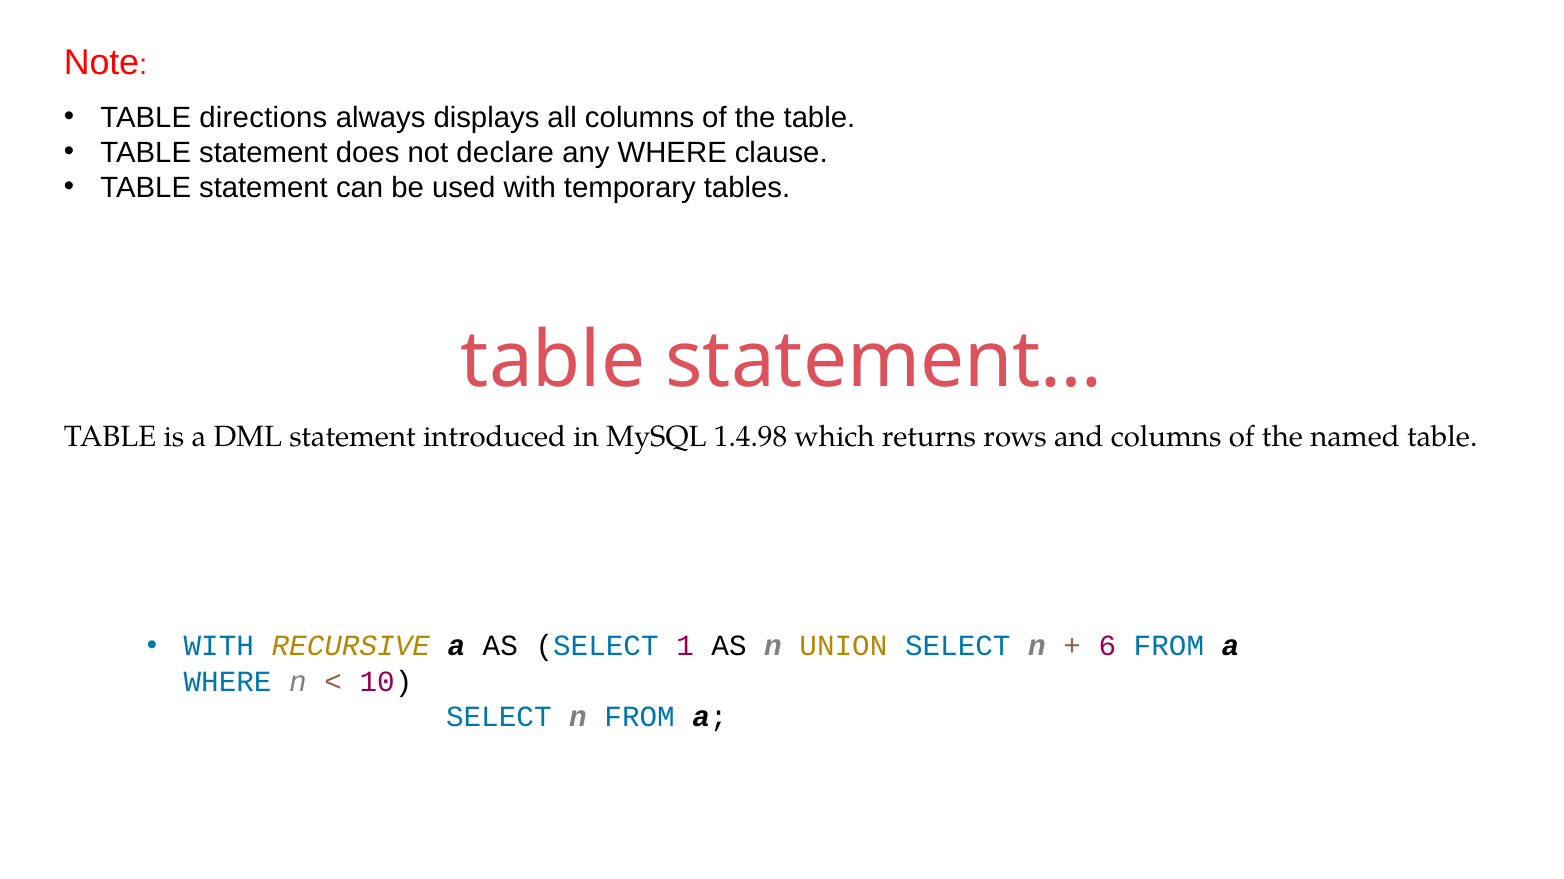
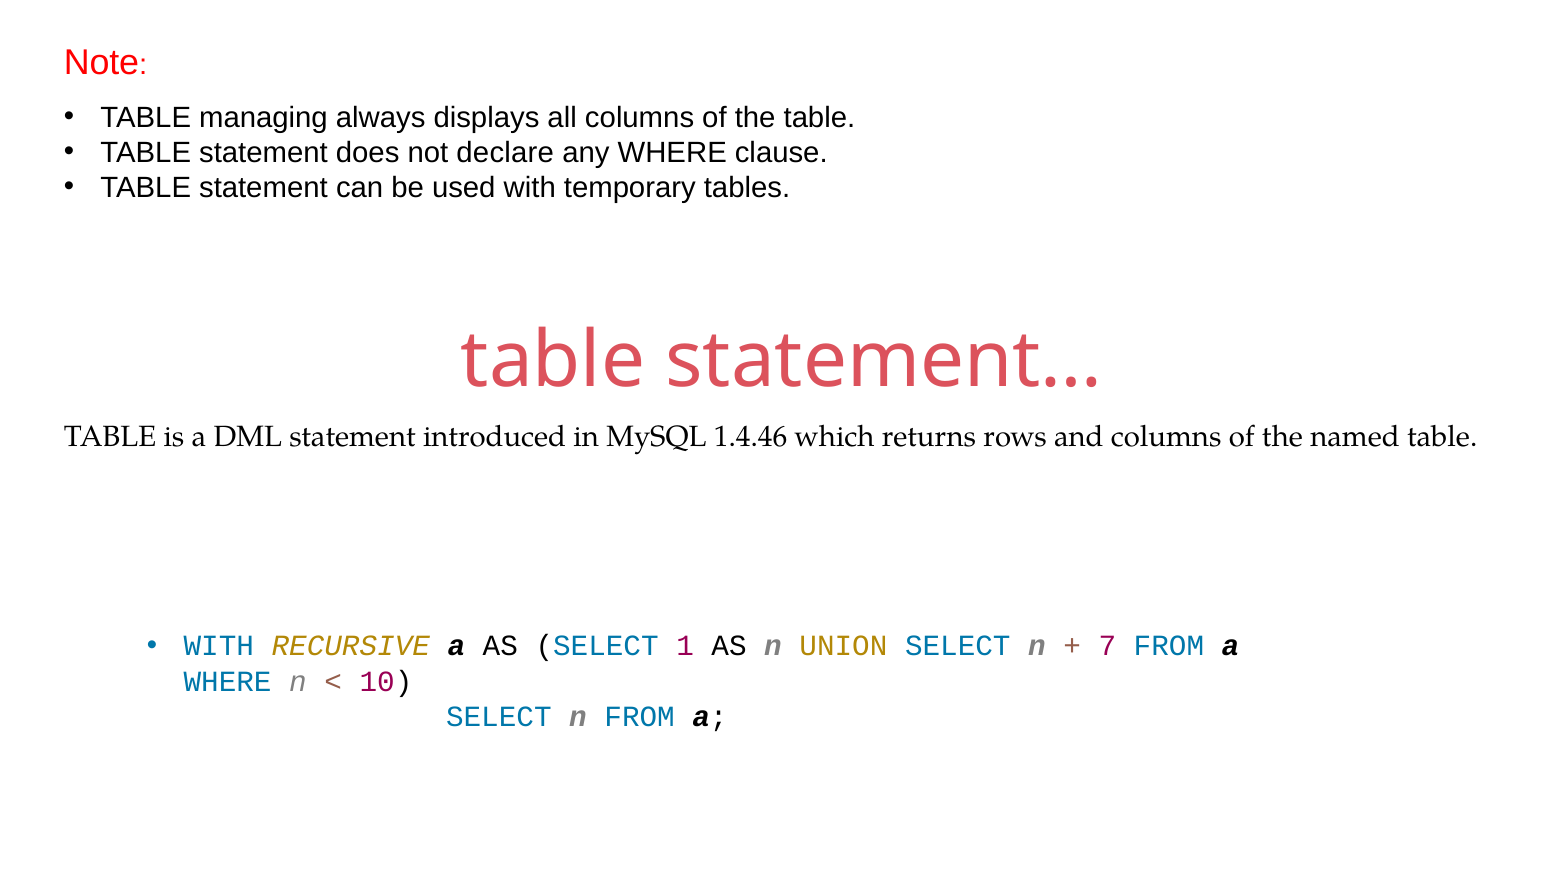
directions: directions -> managing
1.4.98: 1.4.98 -> 1.4.46
6: 6 -> 7
